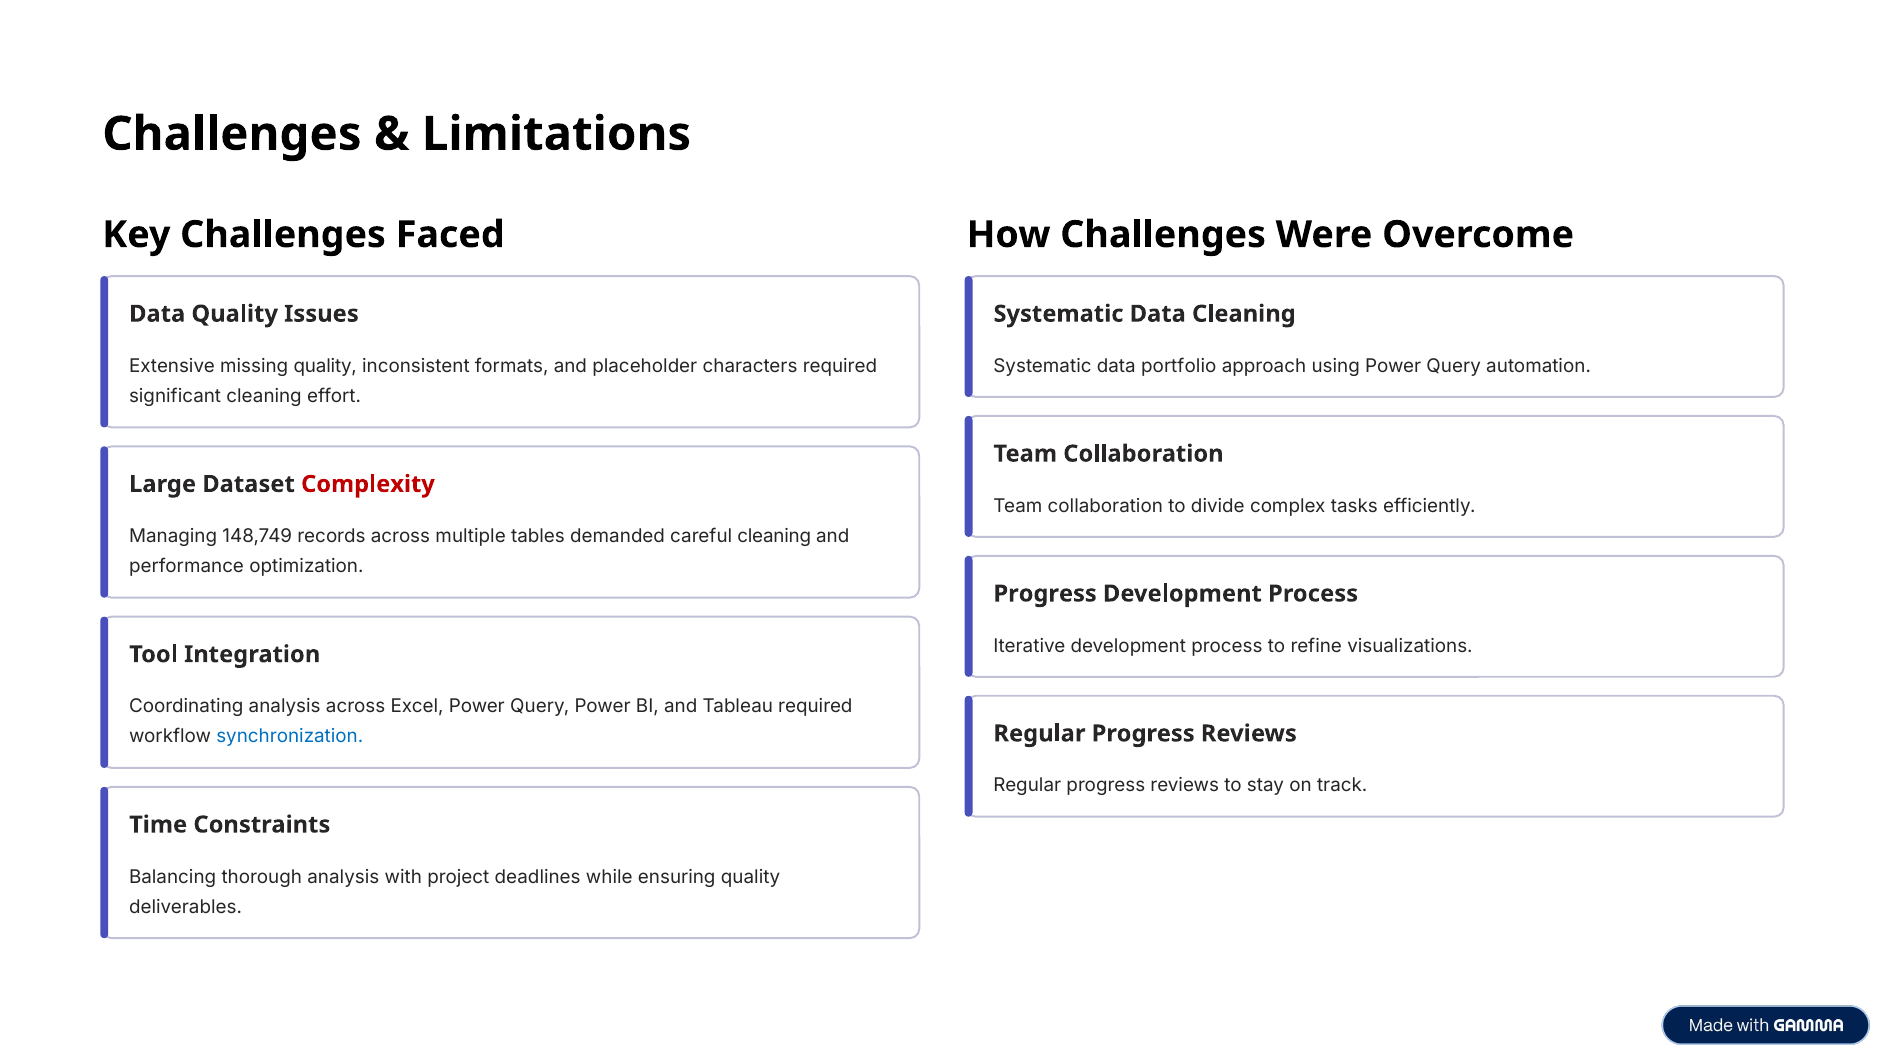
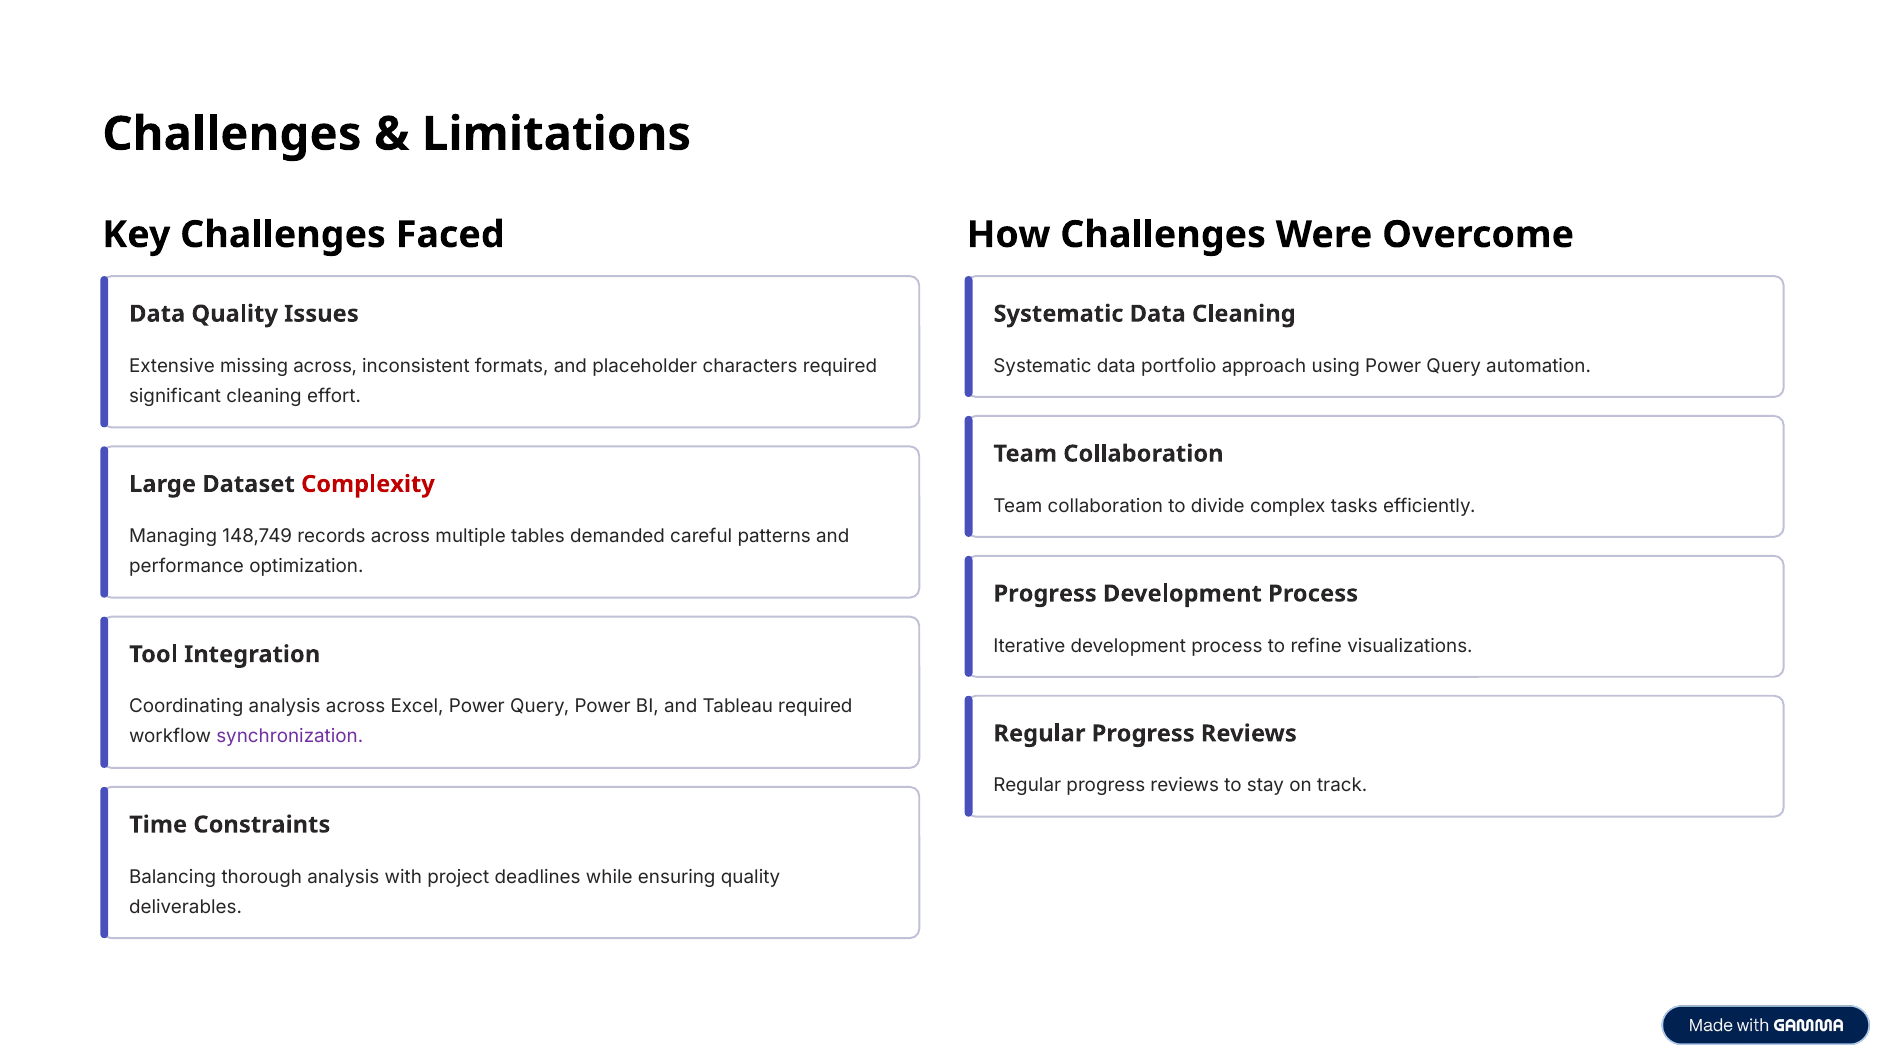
missing quality: quality -> across
careful cleaning: cleaning -> patterns
synchronization colour: blue -> purple
